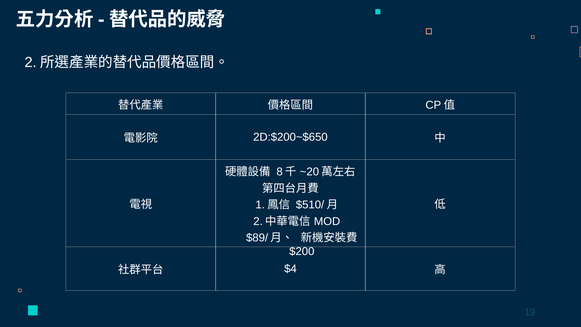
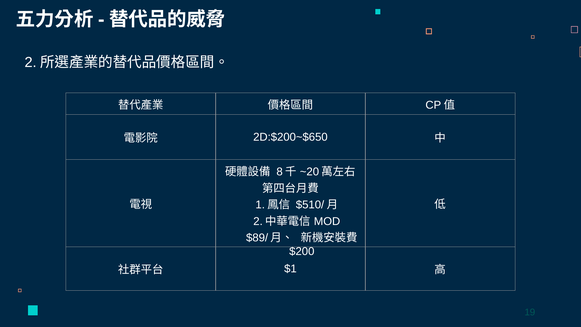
$4: $4 -> $1
